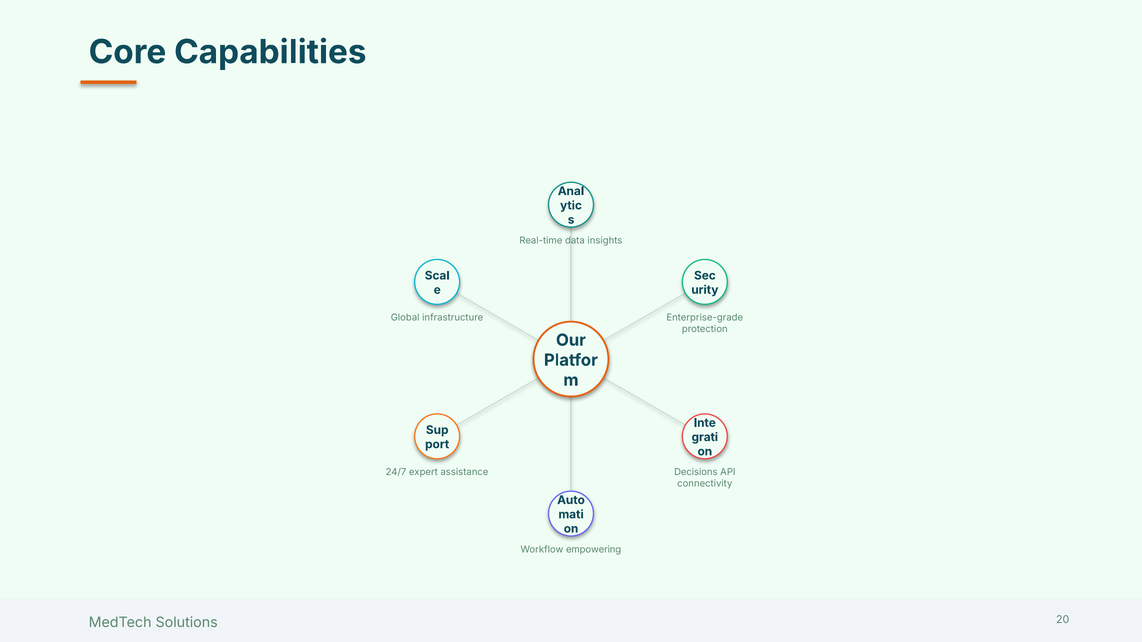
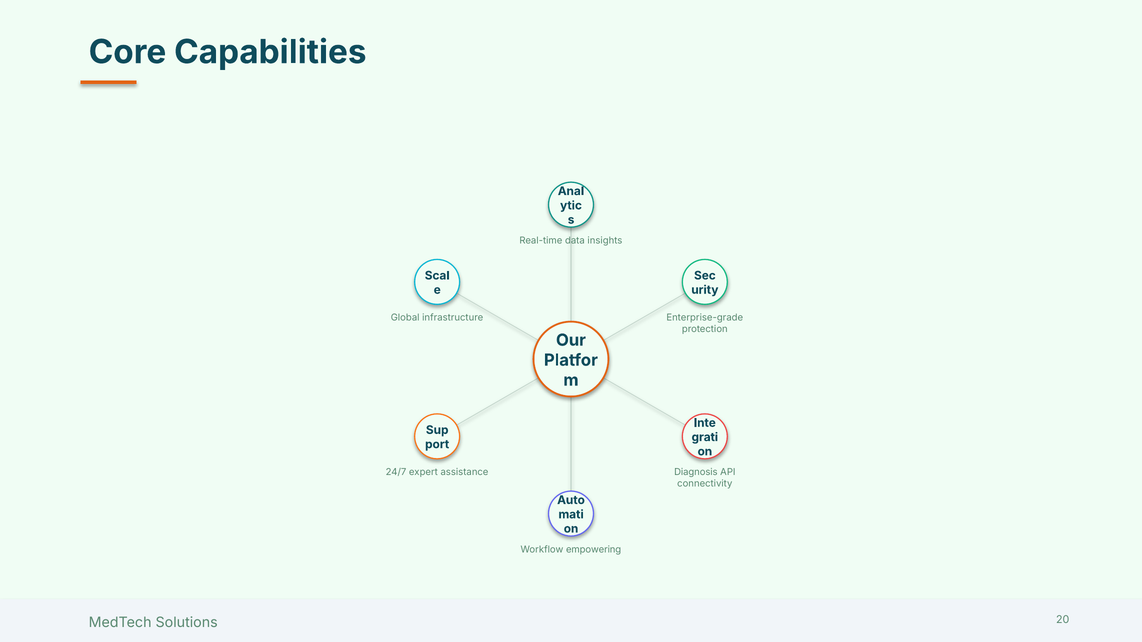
Decisions: Decisions -> Diagnosis
